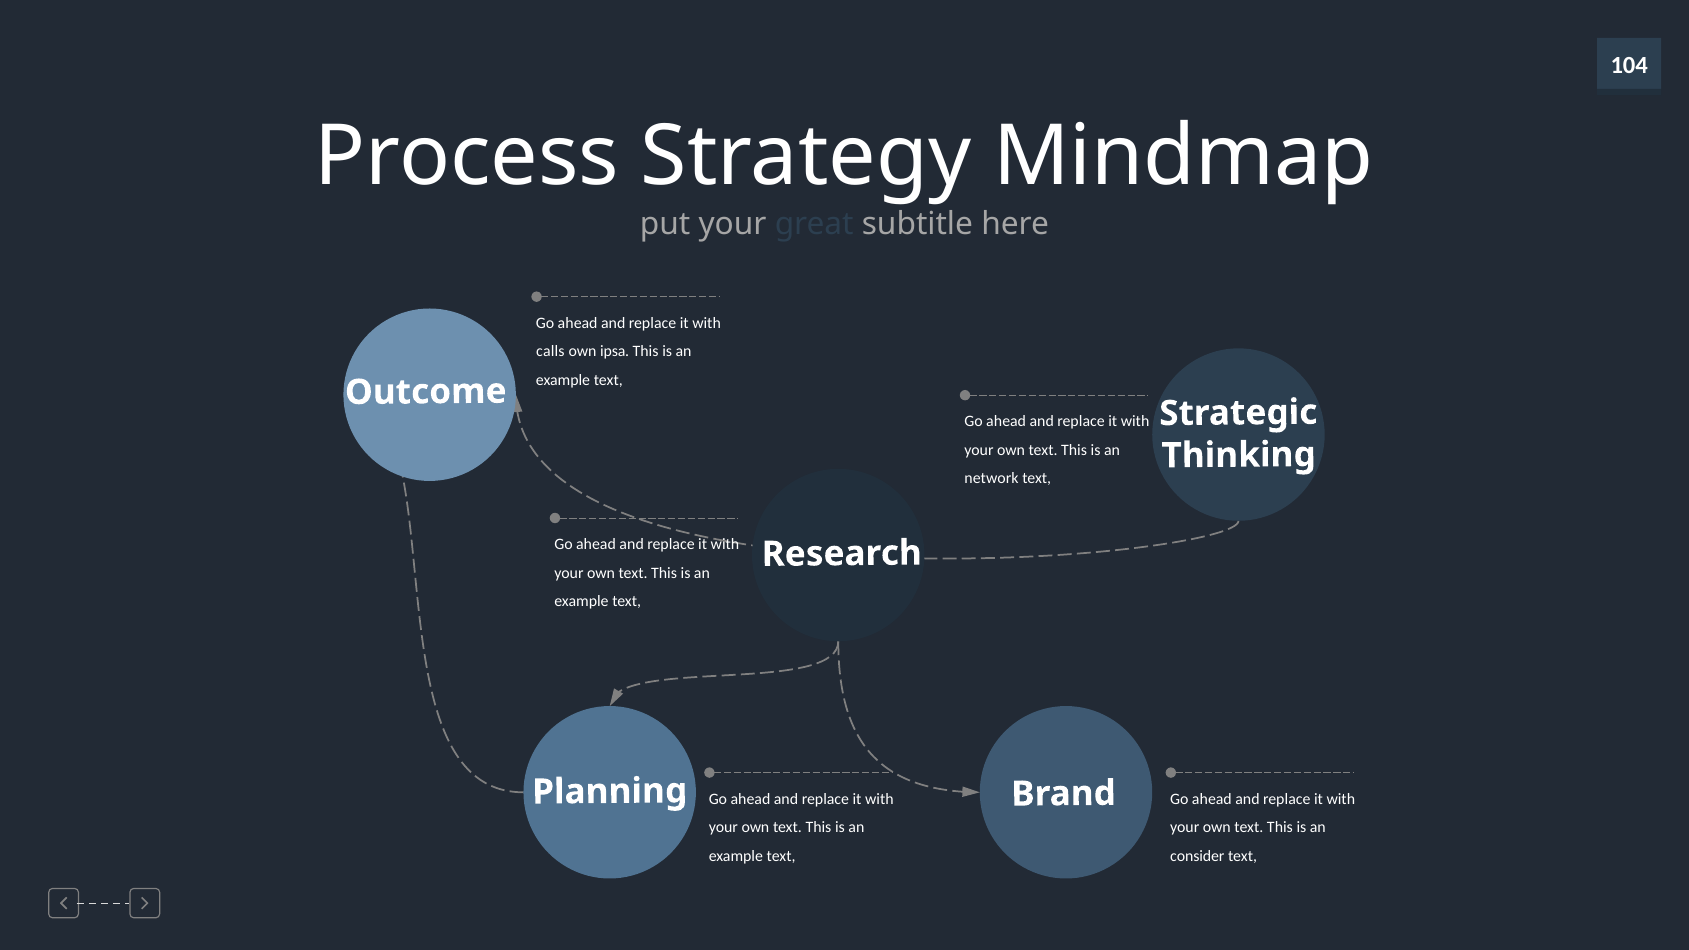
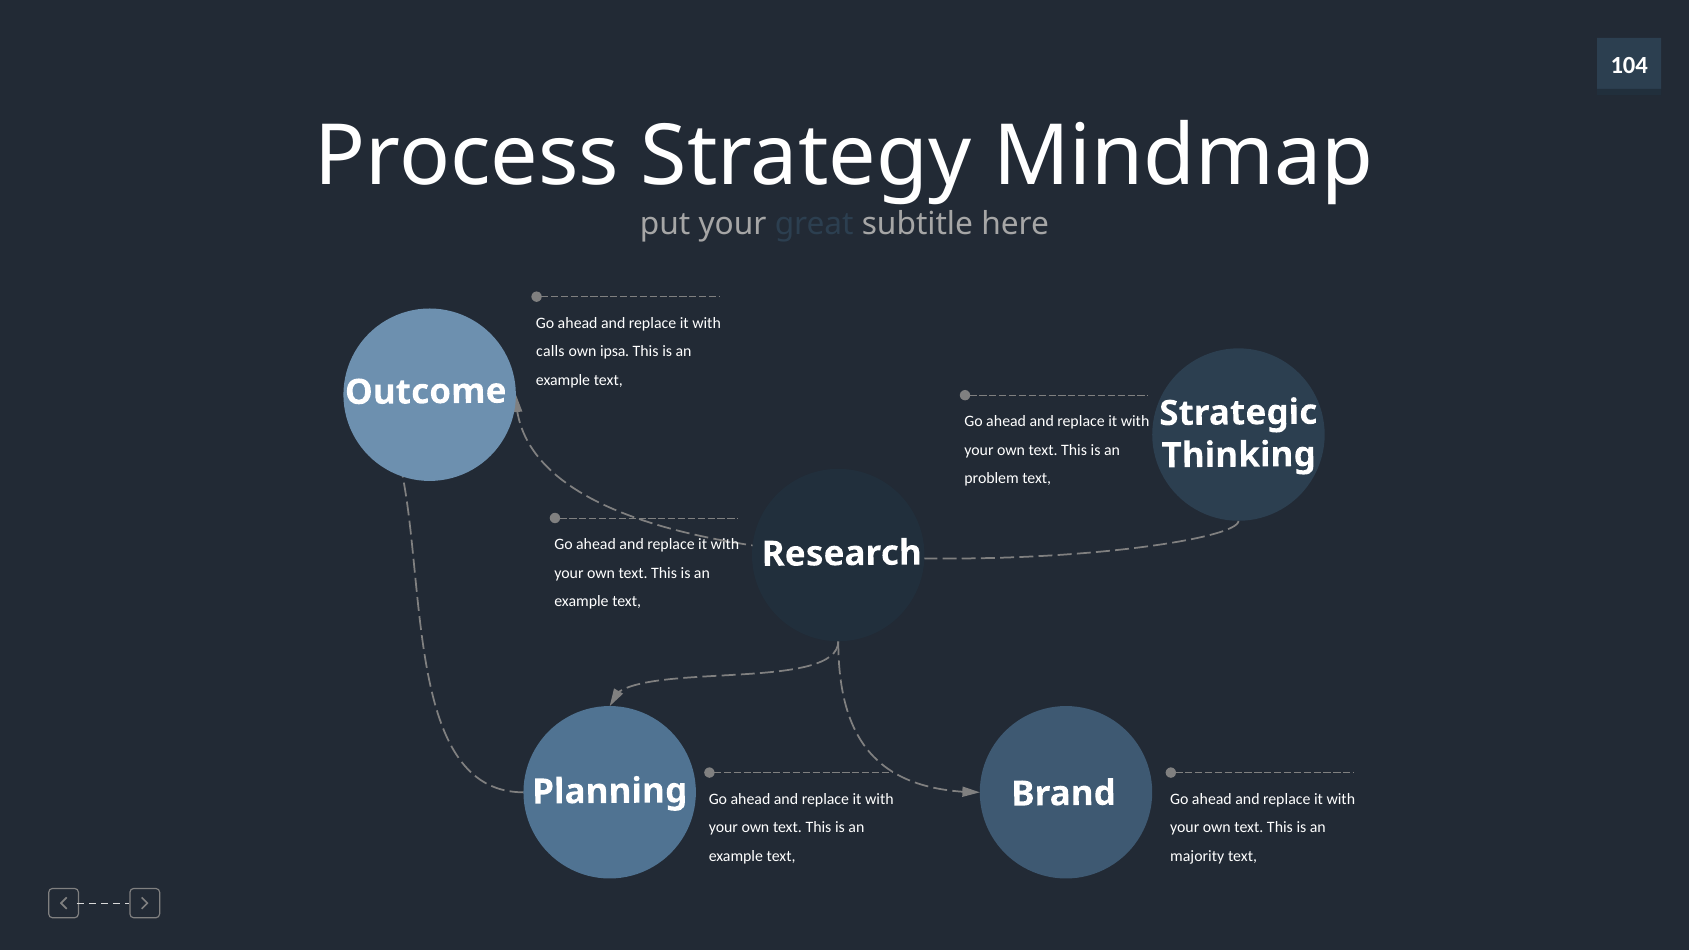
network: network -> problem
consider: consider -> majority
